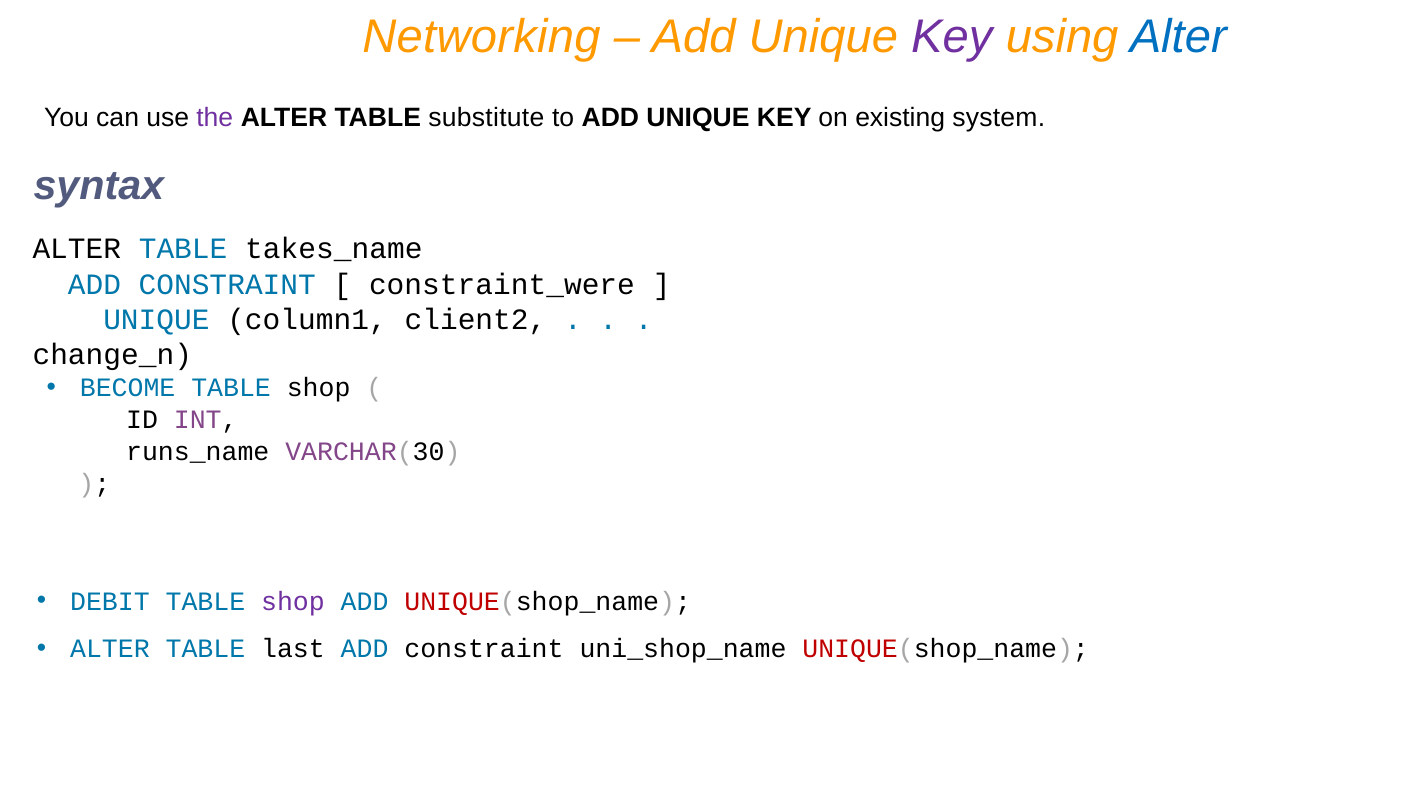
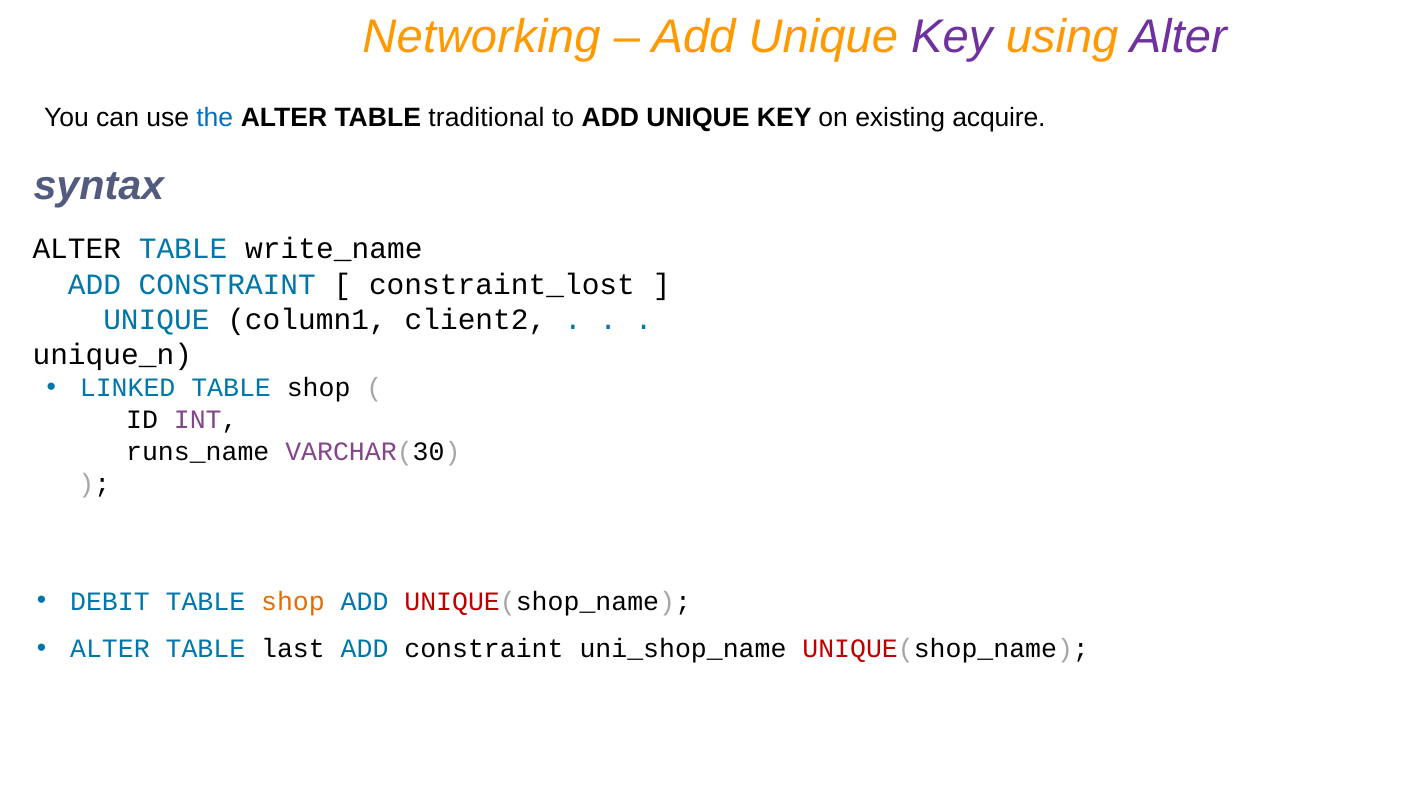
Alter at (1178, 37) colour: blue -> purple
the colour: purple -> blue
substitute: substitute -> traditional
system: system -> acquire
takes_name: takes_name -> write_name
constraint_were: constraint_were -> constraint_lost
change_n: change_n -> unique_n
BECOME: BECOME -> LINKED
shop at (293, 601) colour: purple -> orange
